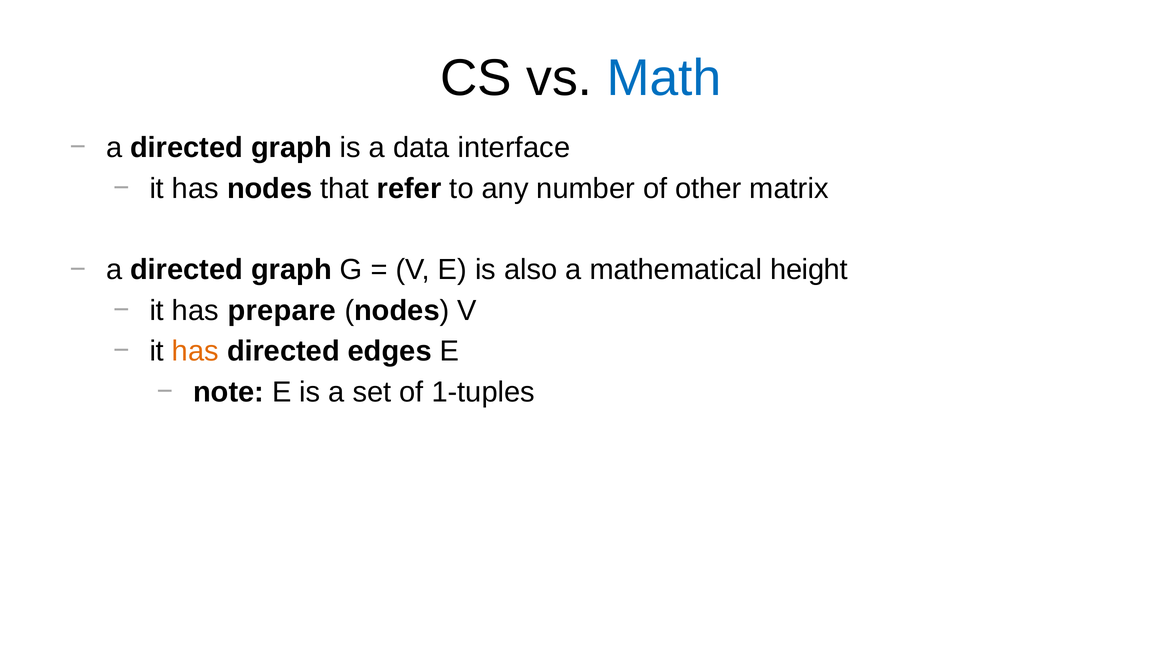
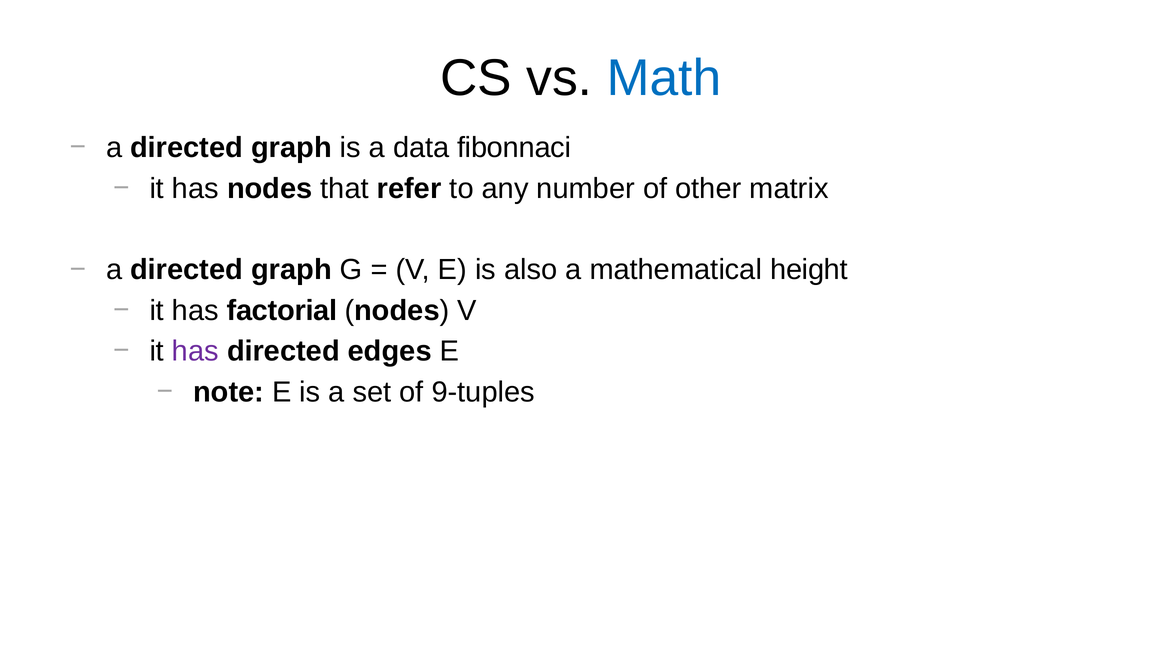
interface: interface -> fibonnaci
prepare: prepare -> factorial
has at (195, 351) colour: orange -> purple
1-tuples: 1-tuples -> 9-tuples
